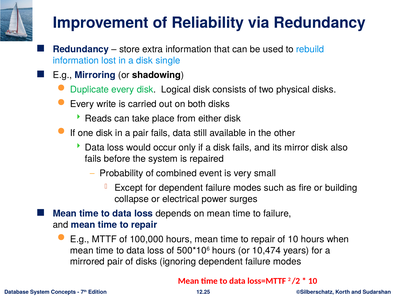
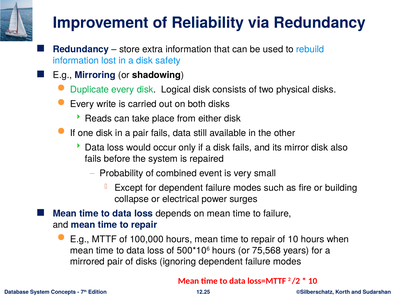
single: single -> safety
10,474: 10,474 -> 75,568
